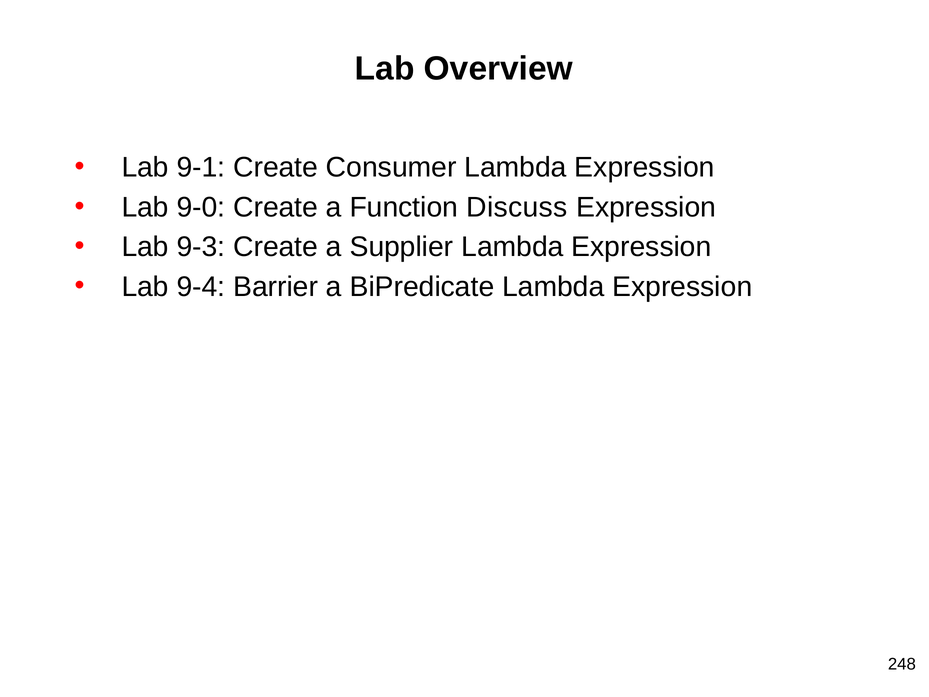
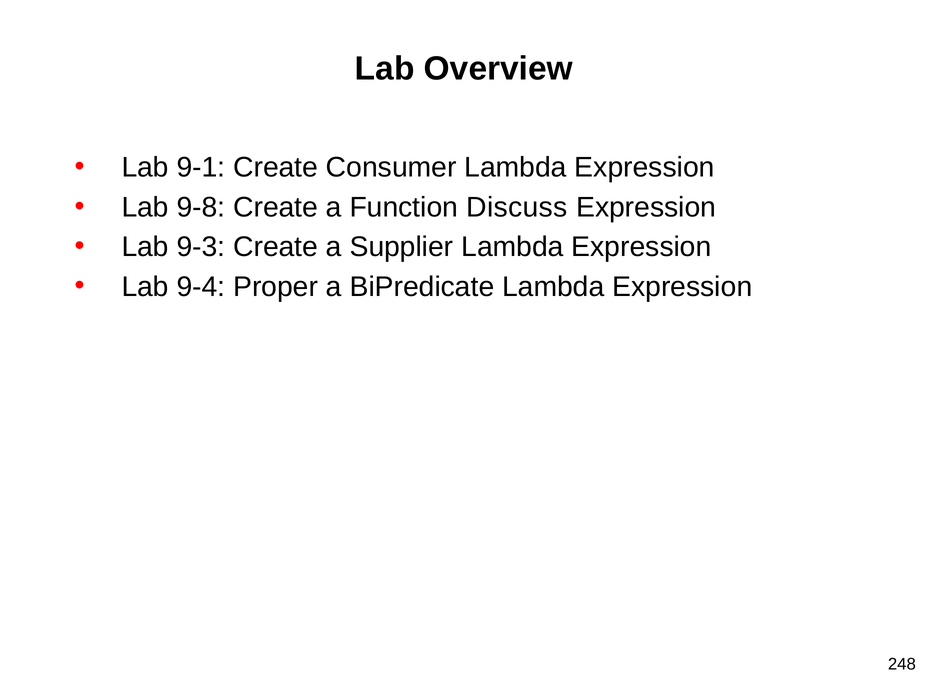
9-0: 9-0 -> 9-8
Barrier: Barrier -> Proper
